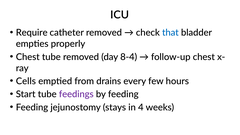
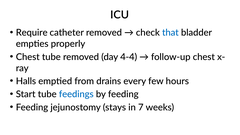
8-4: 8-4 -> 4-4
Cells: Cells -> Halls
feedings colour: purple -> blue
4: 4 -> 7
